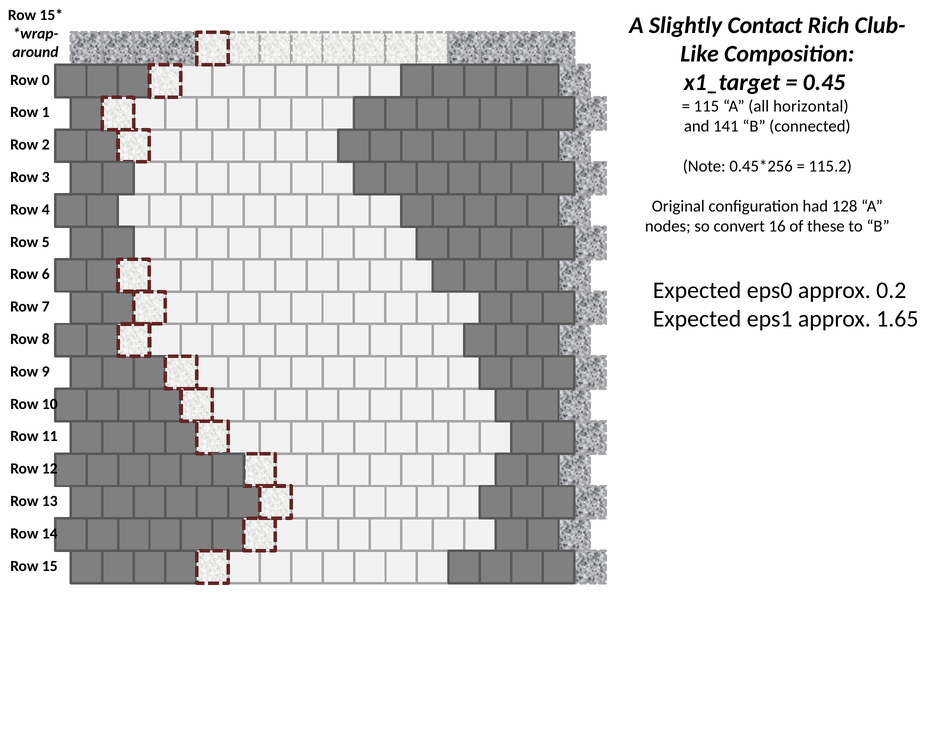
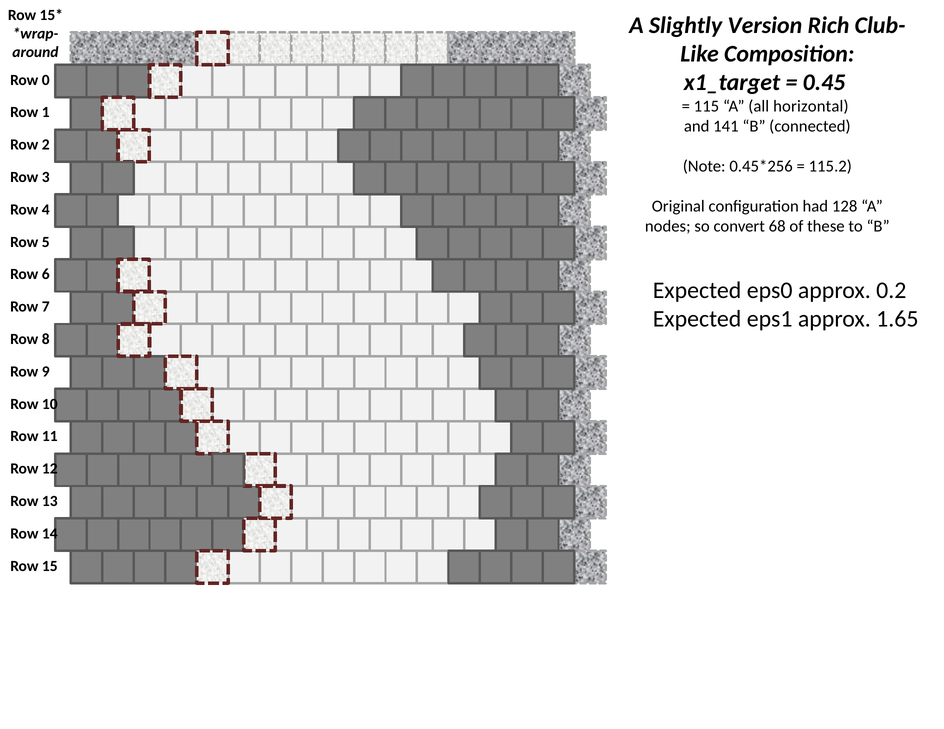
Contact: Contact -> Version
16: 16 -> 68
